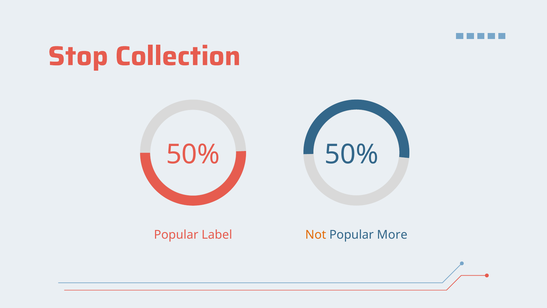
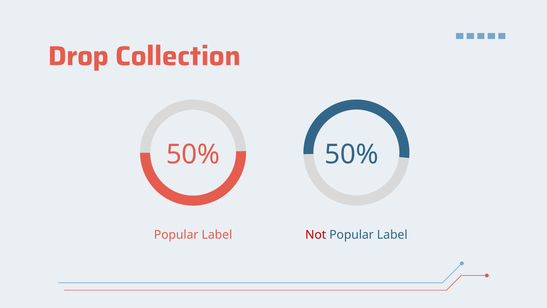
Stop: Stop -> Drop
Not colour: orange -> red
More at (392, 235): More -> Label
